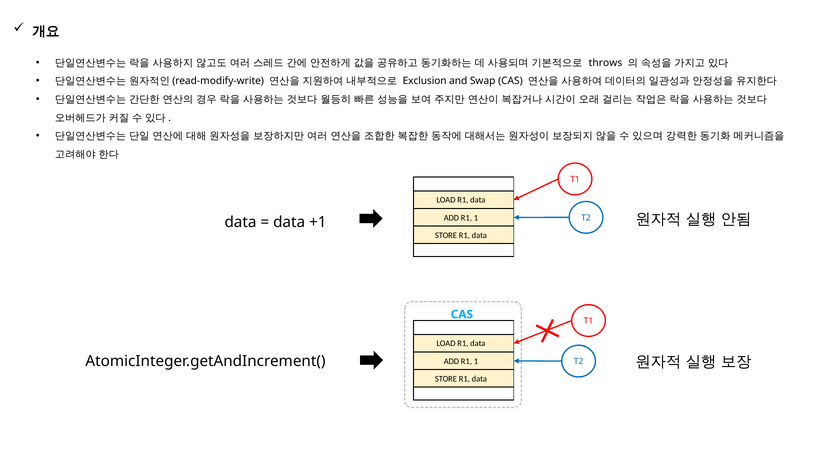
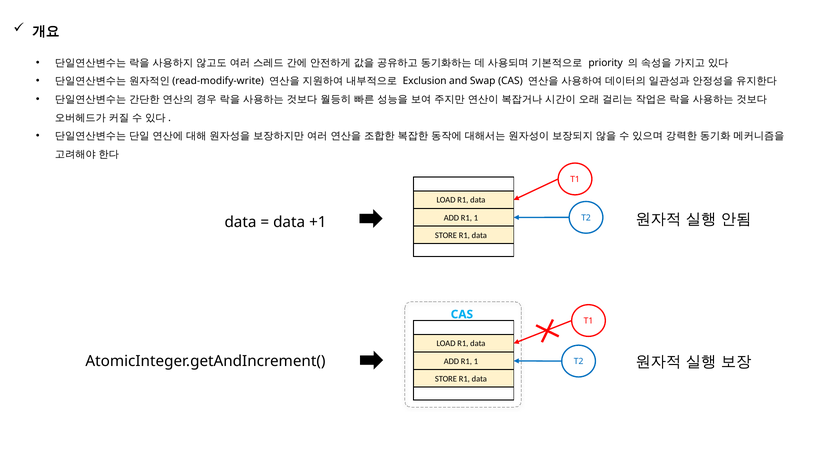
throws: throws -> priority
